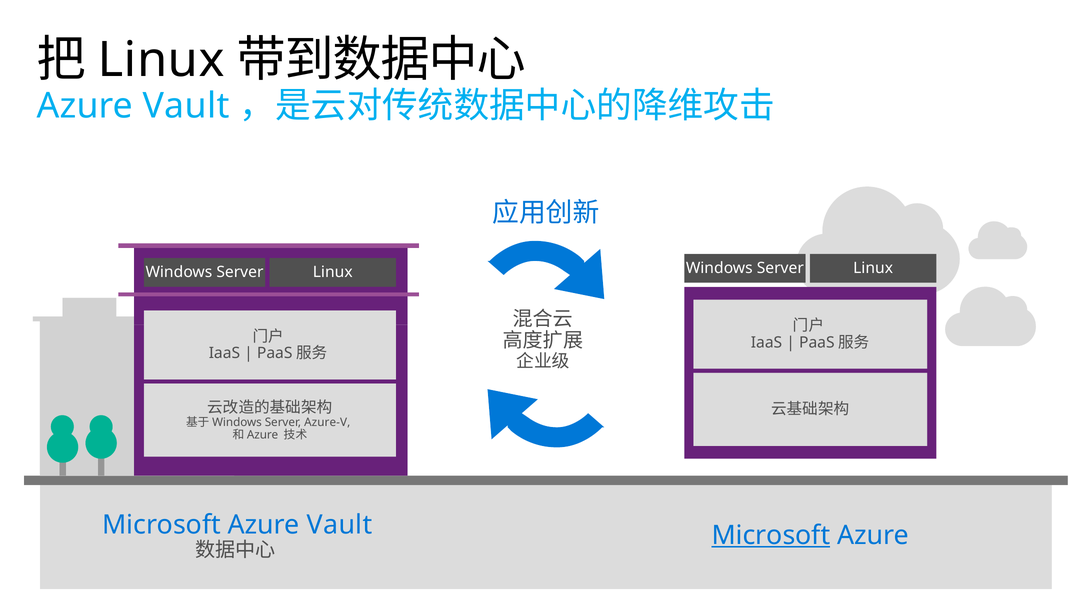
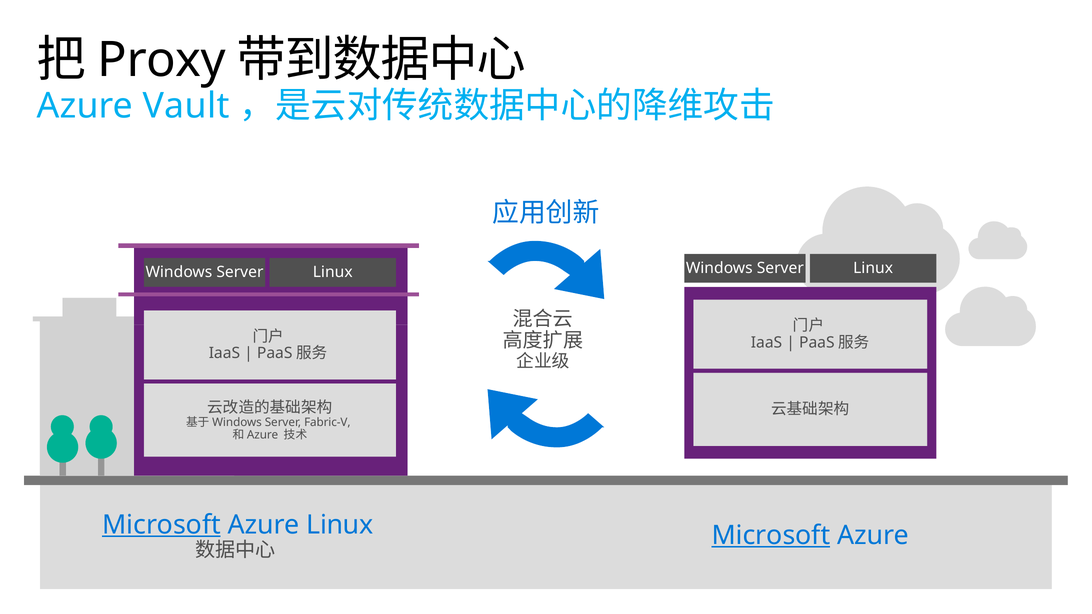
Linux at (161, 60): Linux -> Proxy
Azure-V: Azure-V -> Fabric-V
Microsoft at (161, 525) underline: none -> present
Vault at (340, 525): Vault -> Linux
